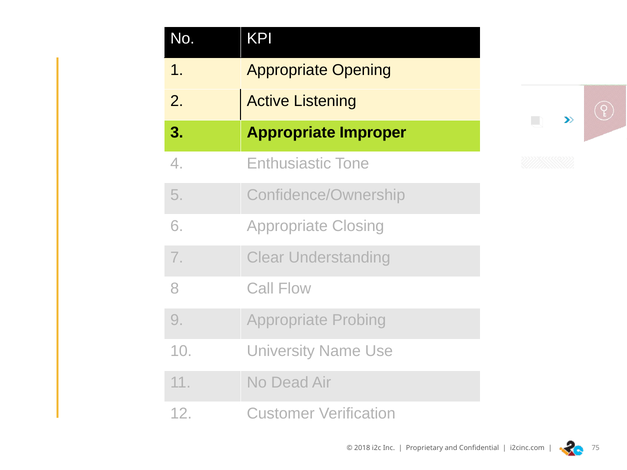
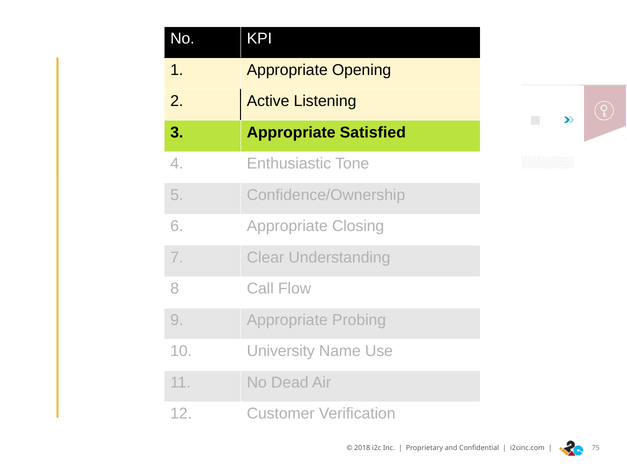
Improper: Improper -> Satisfied
